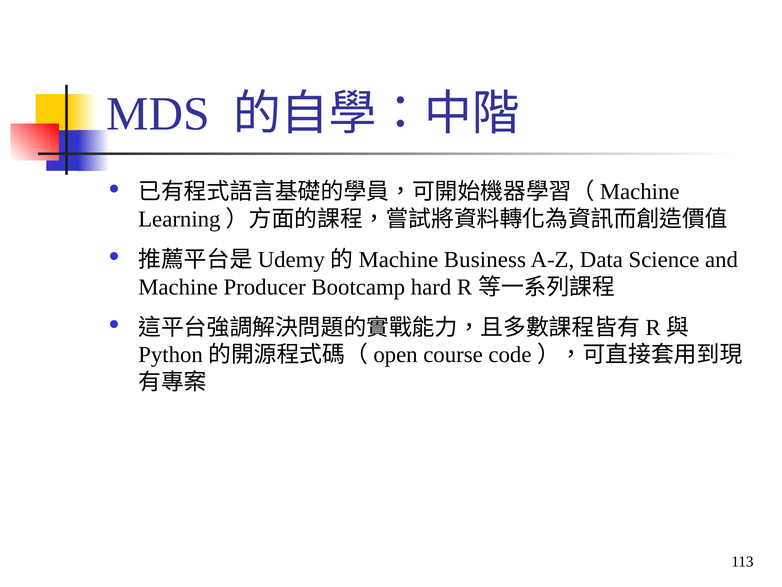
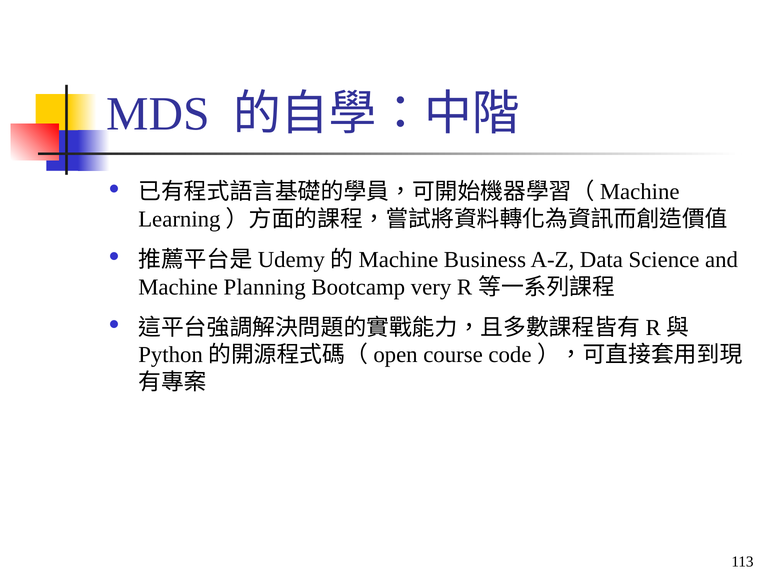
Producer: Producer -> Planning
hard: hard -> very
